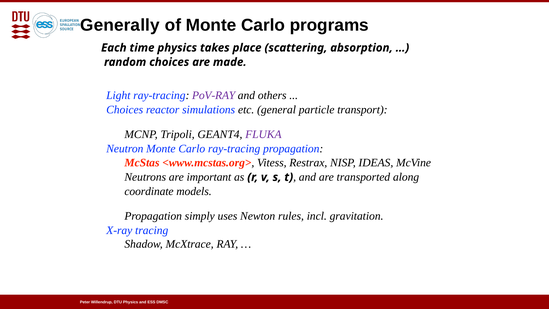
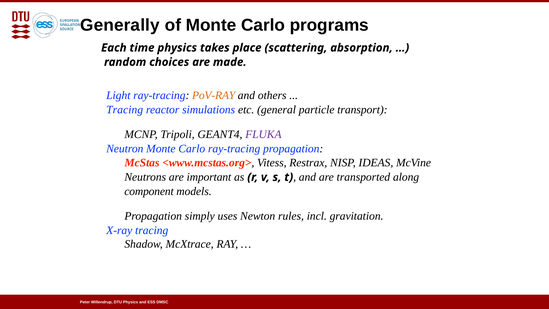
PoV-RAY colour: purple -> orange
Choices at (125, 110): Choices -> Tracing
coordinate: coordinate -> component
